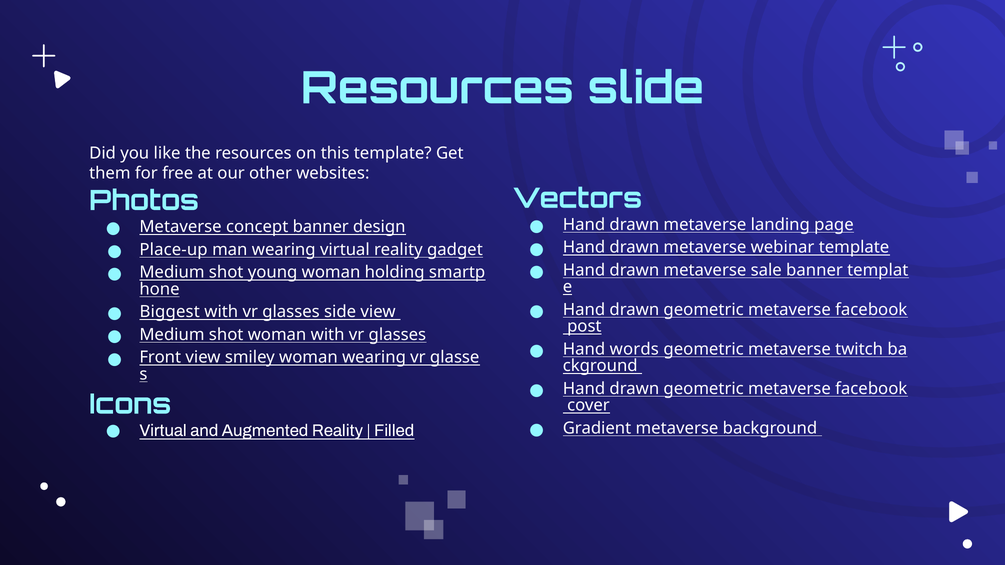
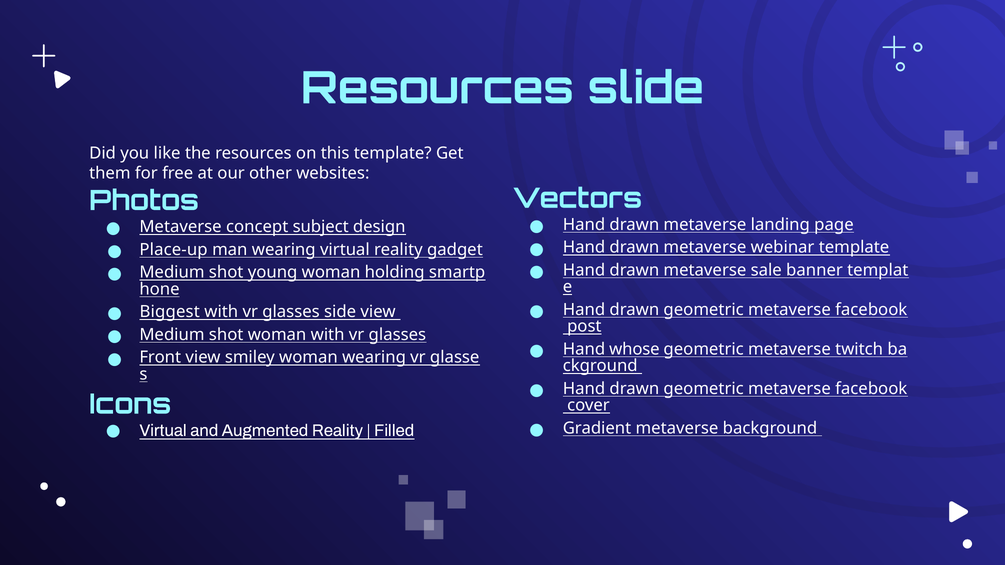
concept banner: banner -> subject
words: words -> whose
